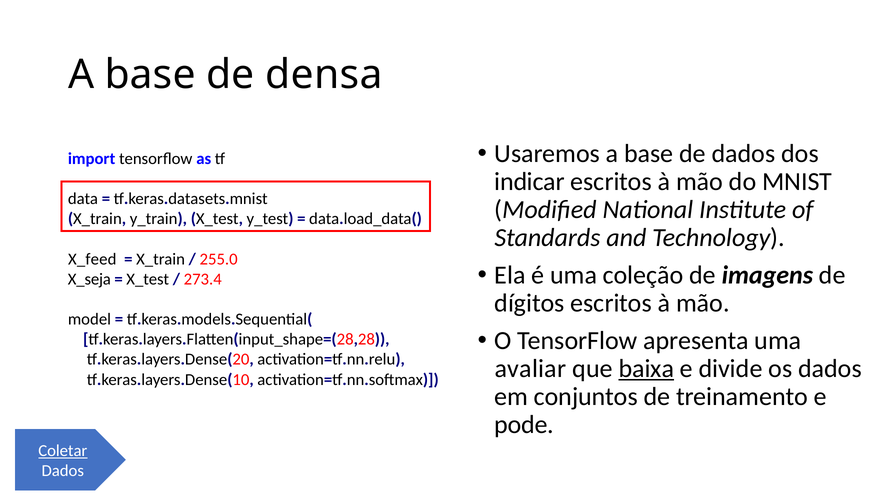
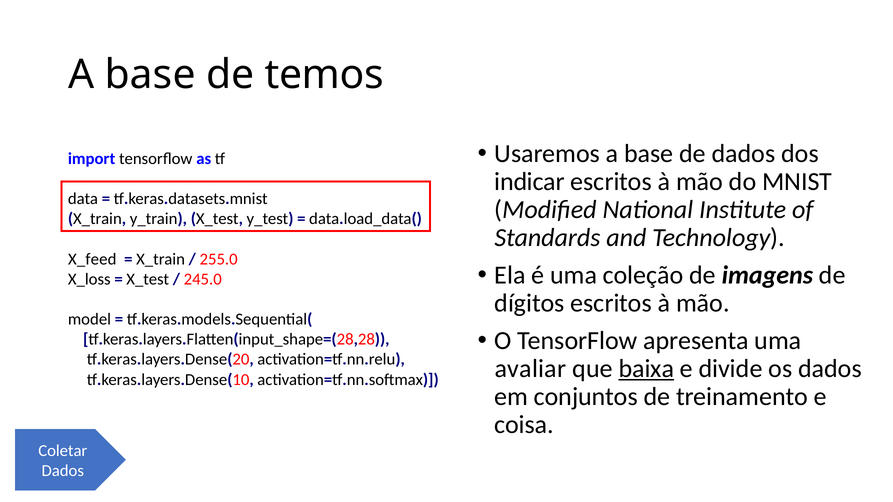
densa: densa -> temos
X_seja: X_seja -> X_loss
273.4: 273.4 -> 245.0
pode: pode -> coisa
Coletar underline: present -> none
